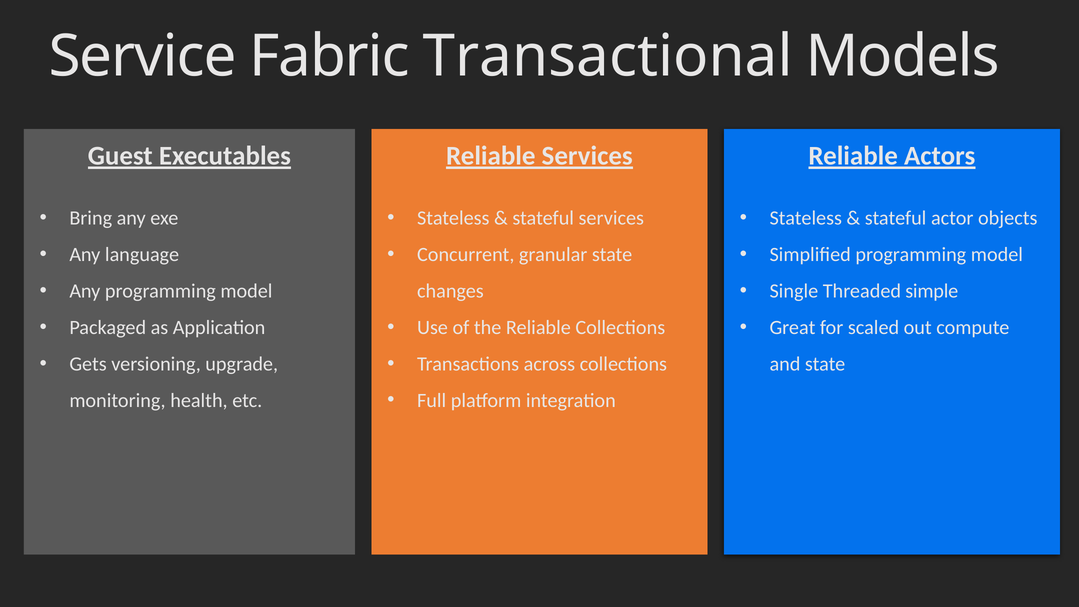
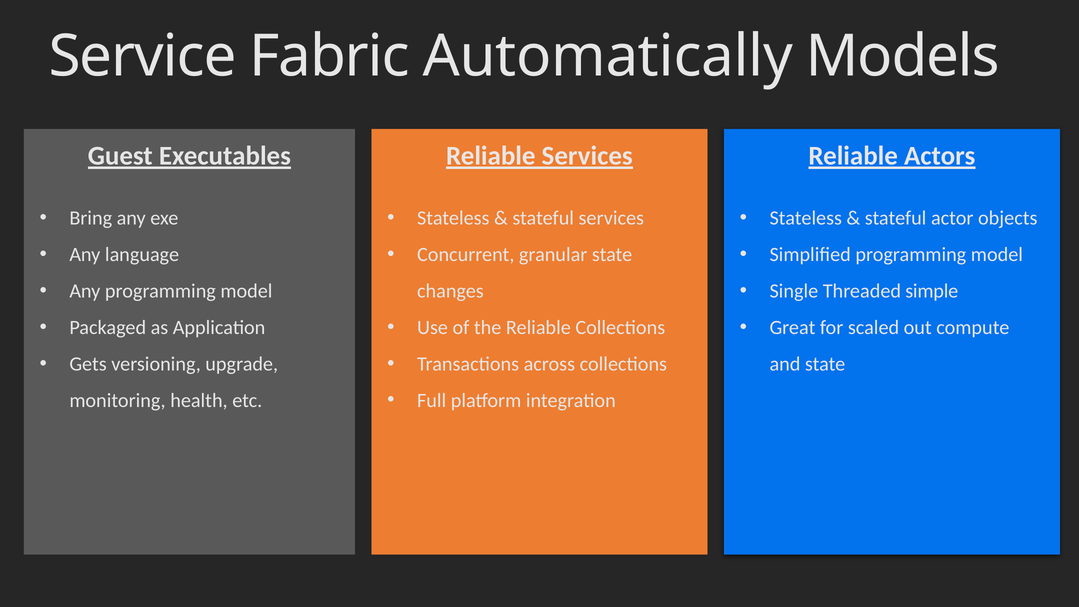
Transactional: Transactional -> Automatically
